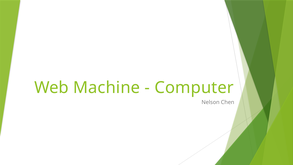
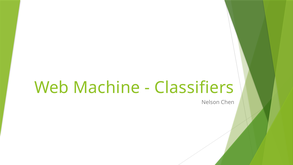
Computer: Computer -> Classifiers
